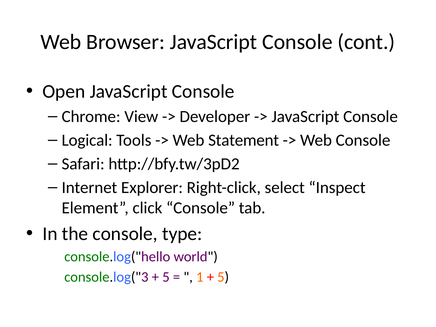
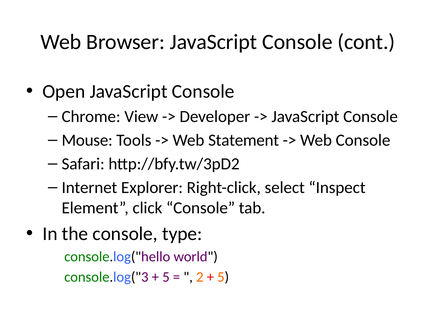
Logical: Logical -> Mouse
1: 1 -> 2
